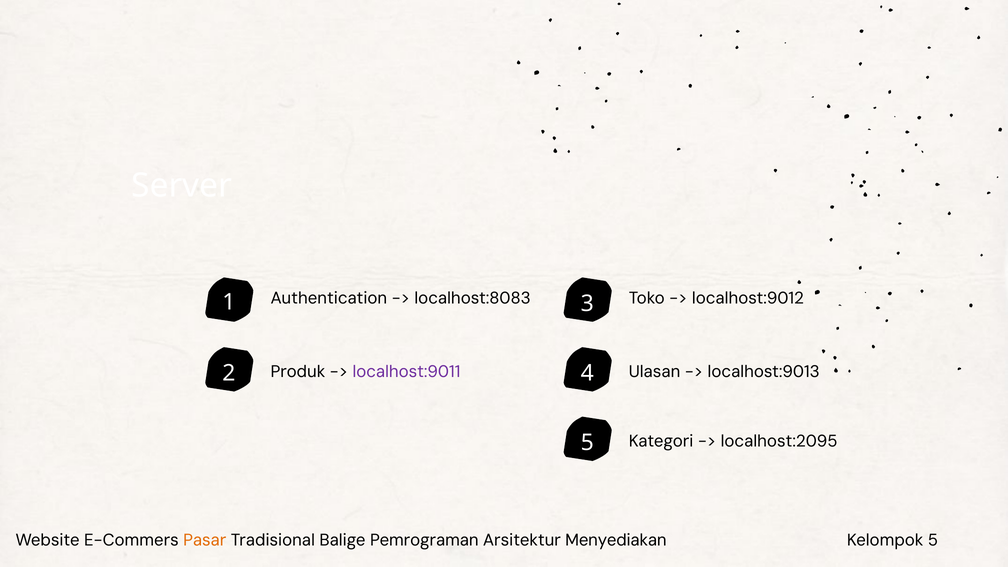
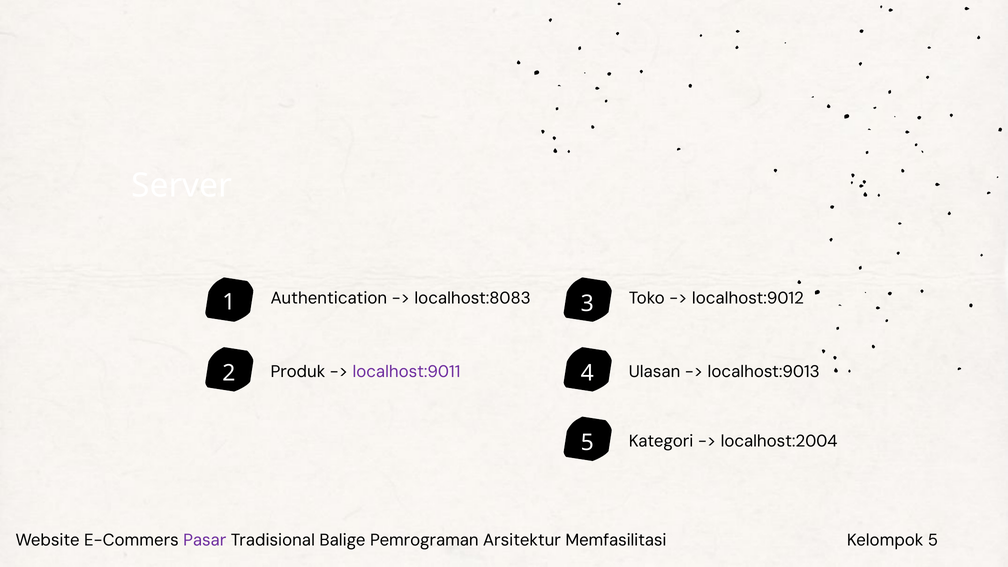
localhost:2095: localhost:2095 -> localhost:2004
Pasar colour: orange -> purple
Menyediakan: Menyediakan -> Memfasilitasi
